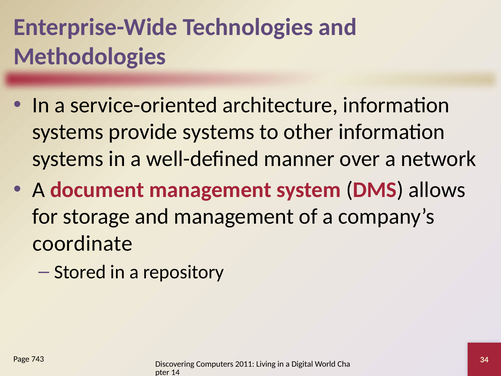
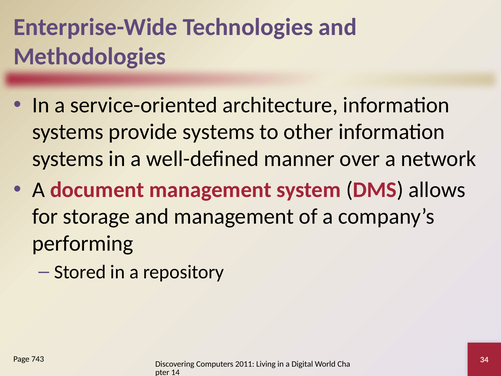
coordinate: coordinate -> performing
